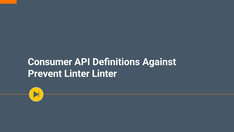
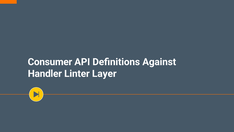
Prevent: Prevent -> Handler
Linter Linter: Linter -> Layer
